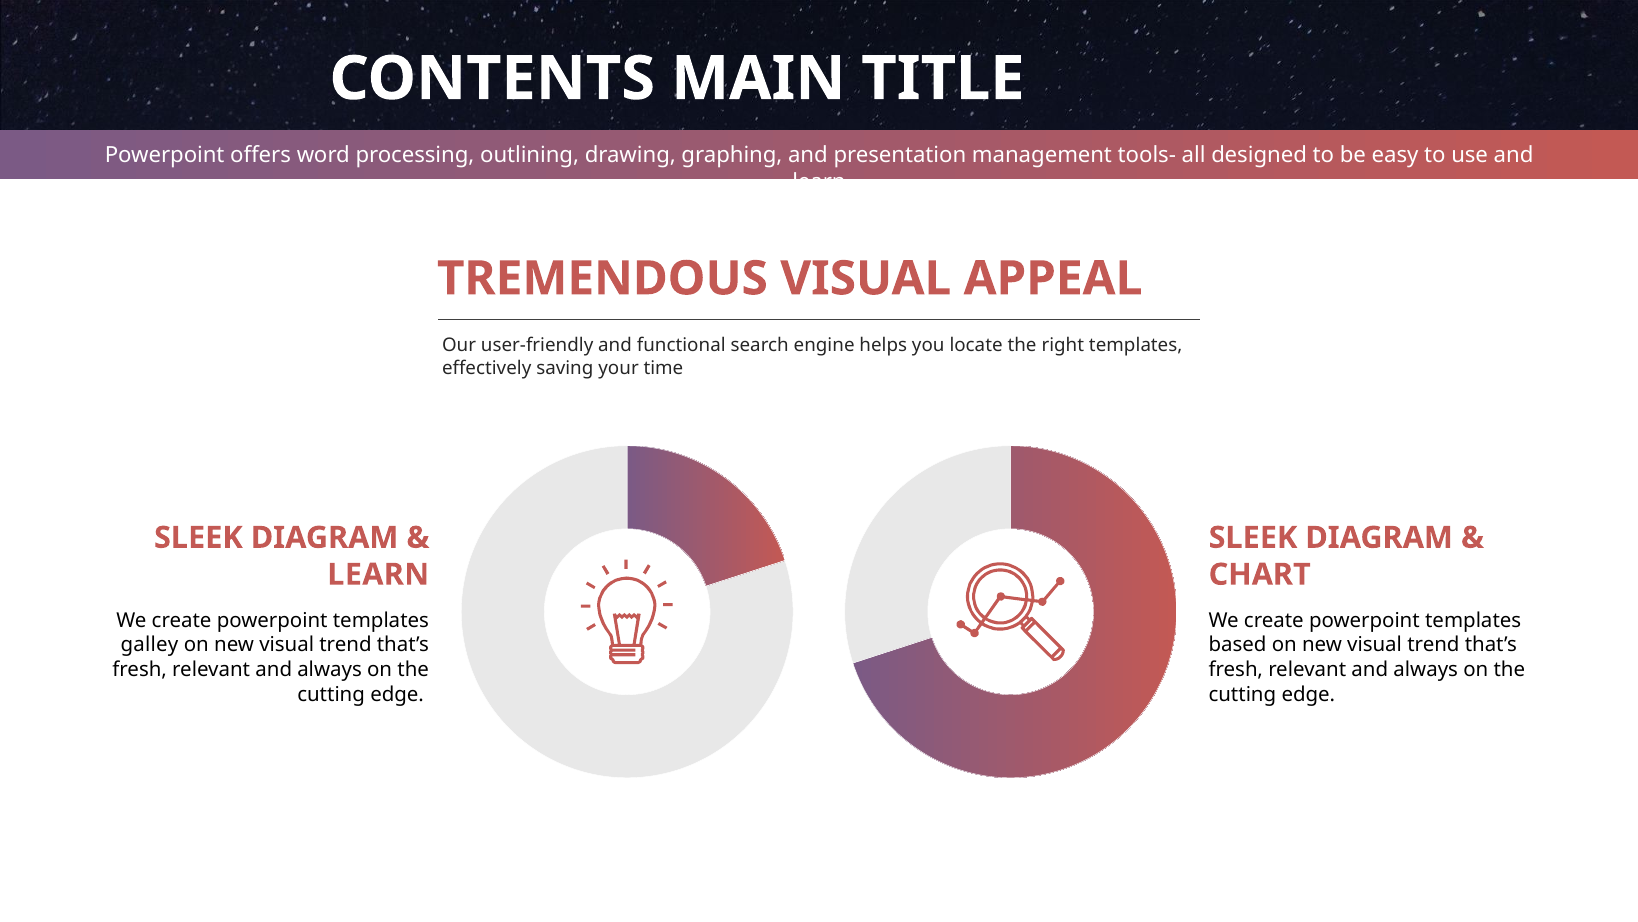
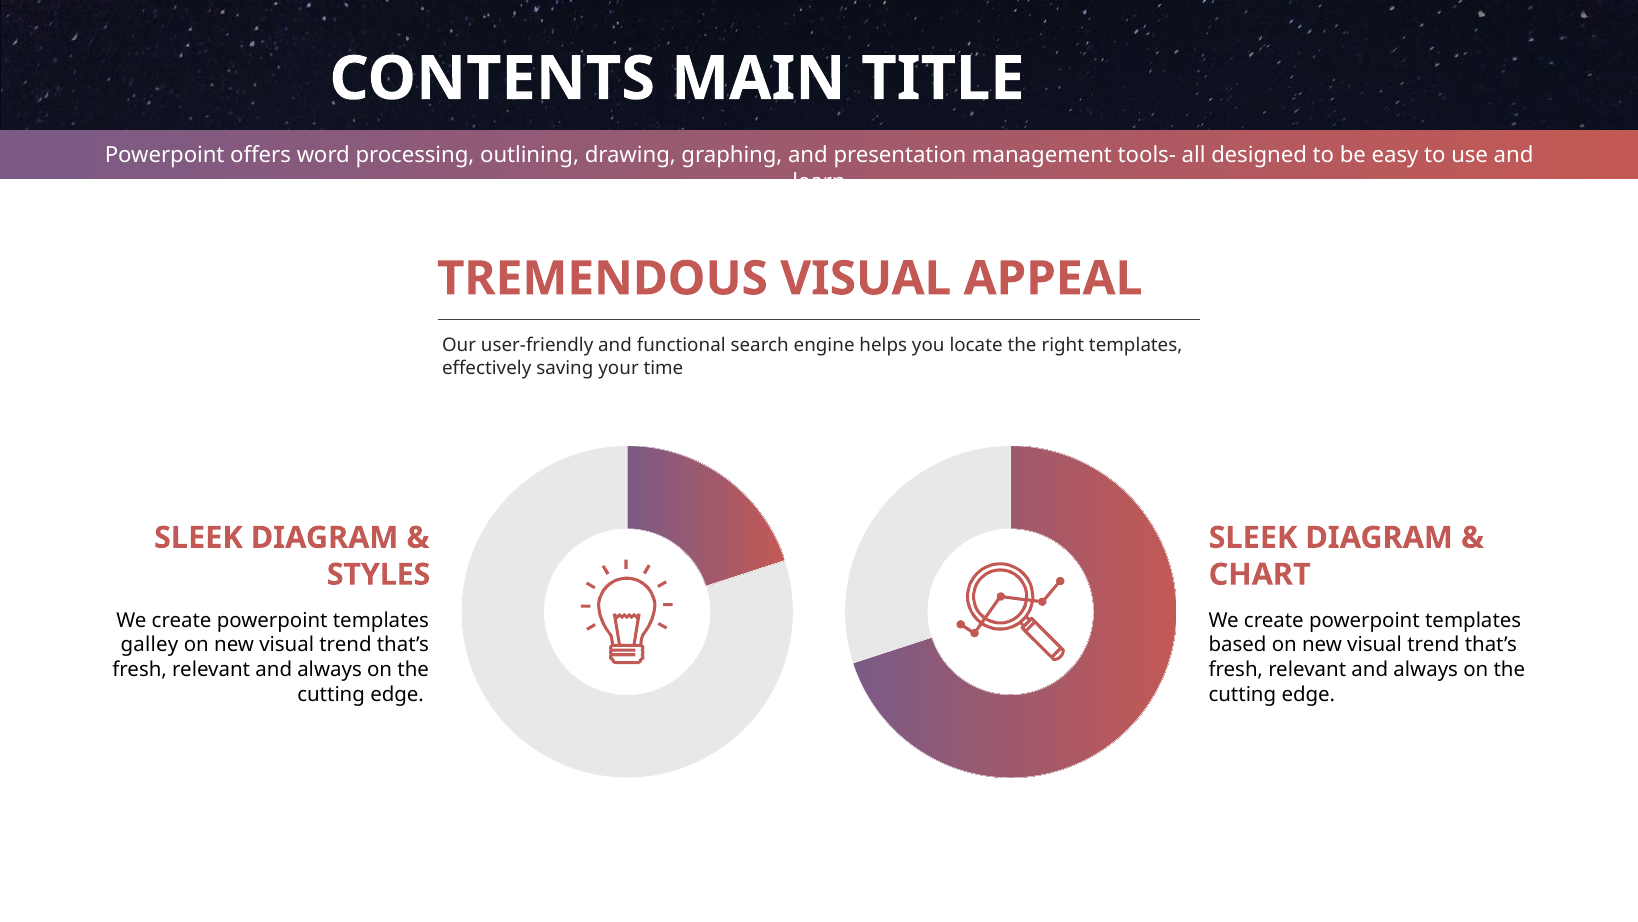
LEARN at (378, 574): LEARN -> STYLES
